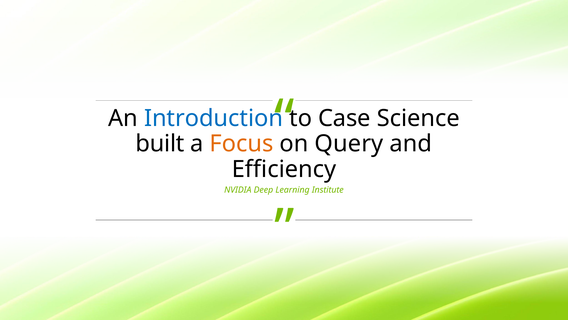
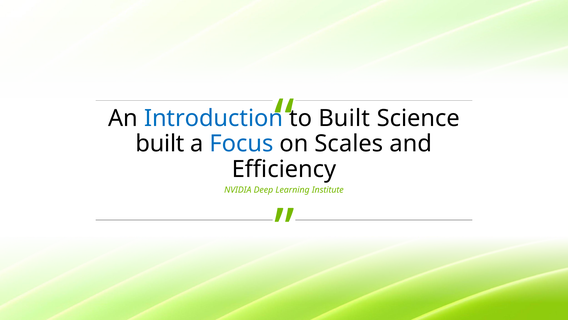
to Case: Case -> Built
Focus colour: orange -> blue
Query: Query -> Scales
